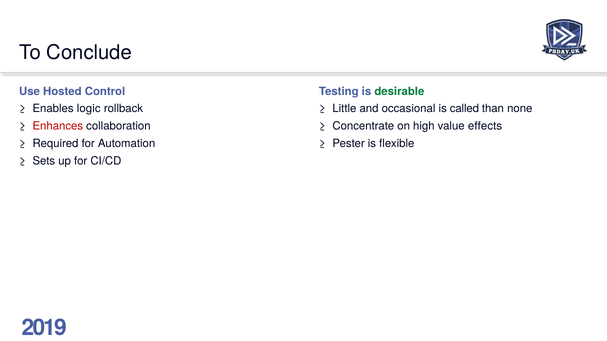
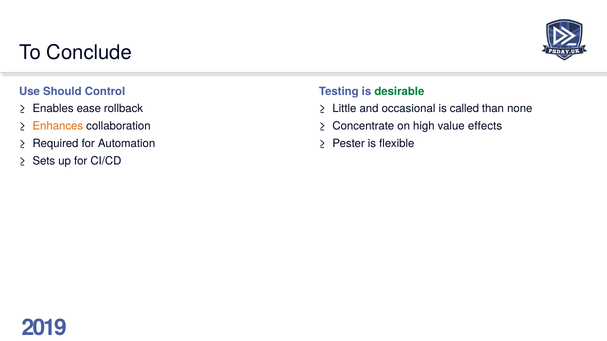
Hosted: Hosted -> Should
logic: logic -> ease
Enhances colour: red -> orange
